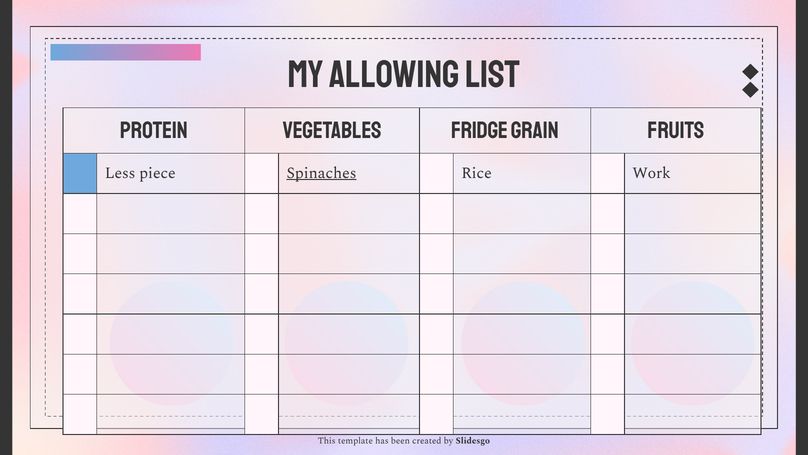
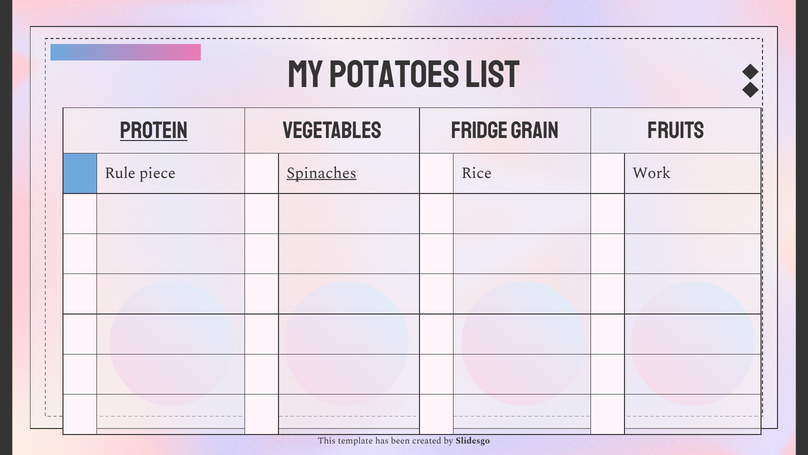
allowing: allowing -> potatoes
protein underline: none -> present
Less: Less -> Rule
